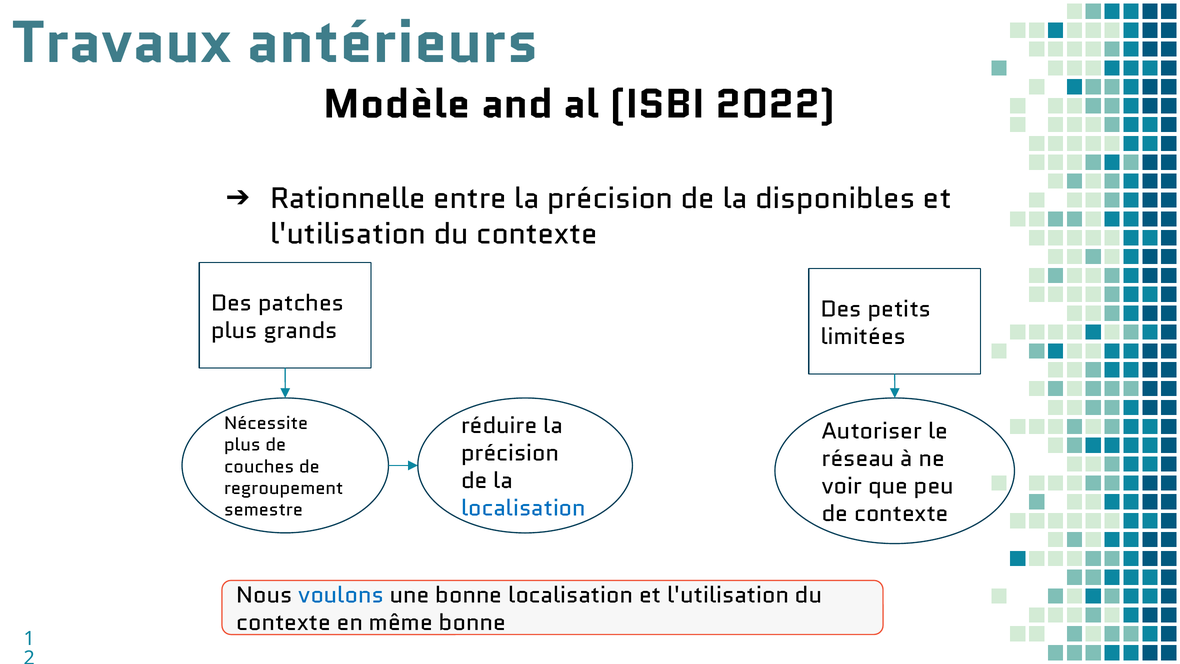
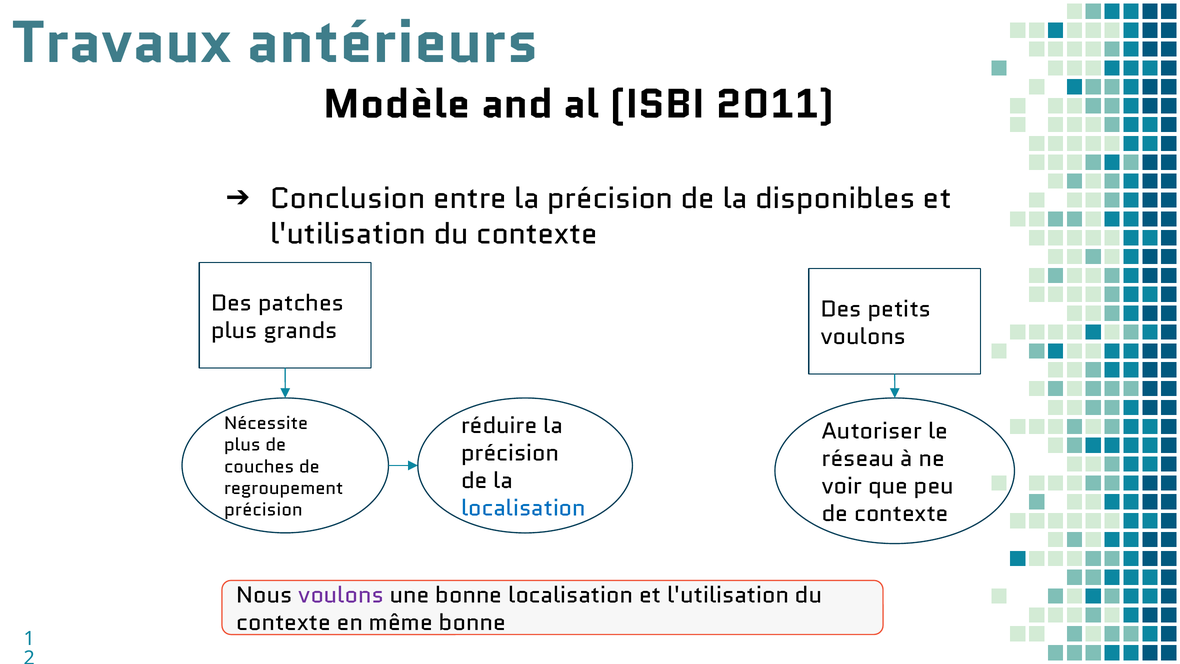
2022: 2022 -> 2011
Rationnelle: Rationnelle -> Conclusion
limitées at (863, 337): limitées -> voulons
semestre at (263, 510): semestre -> précision
voulons at (341, 595) colour: blue -> purple
